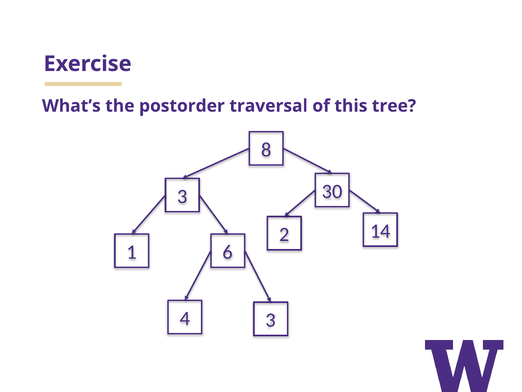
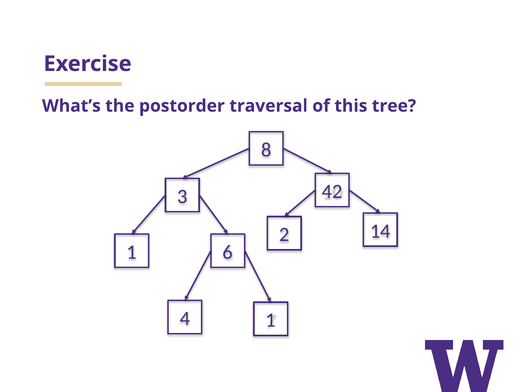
30: 30 -> 42
4 3: 3 -> 1
